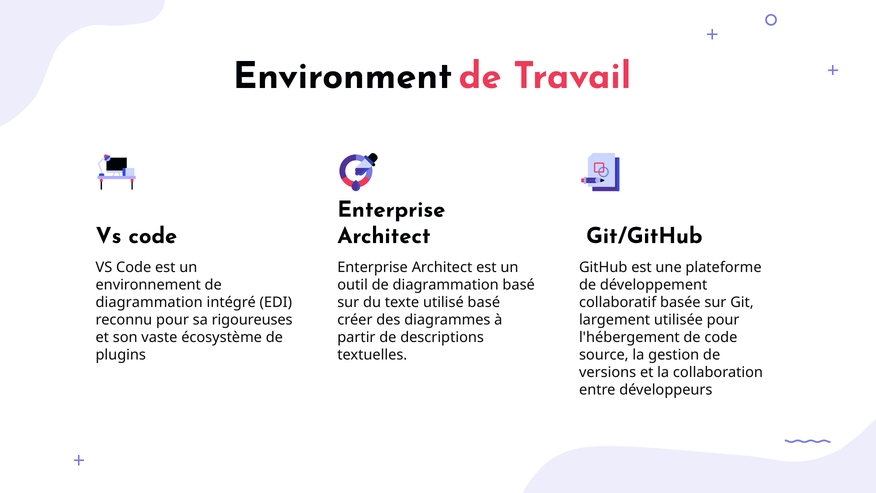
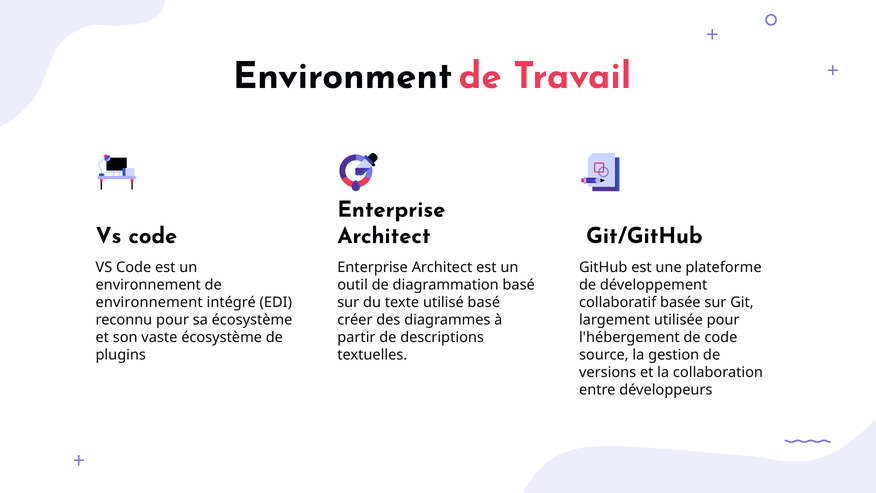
diagrammation at (149, 302): diagrammation -> environnement
sa rigoureuses: rigoureuses -> écosystème
